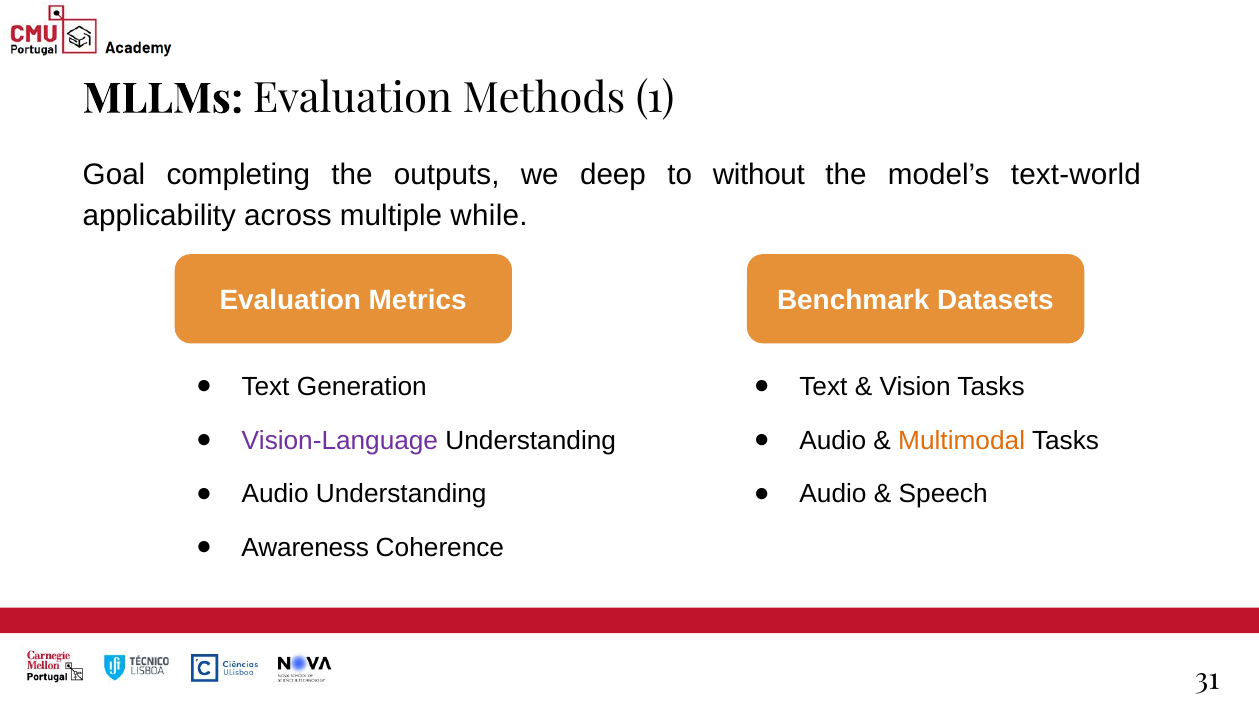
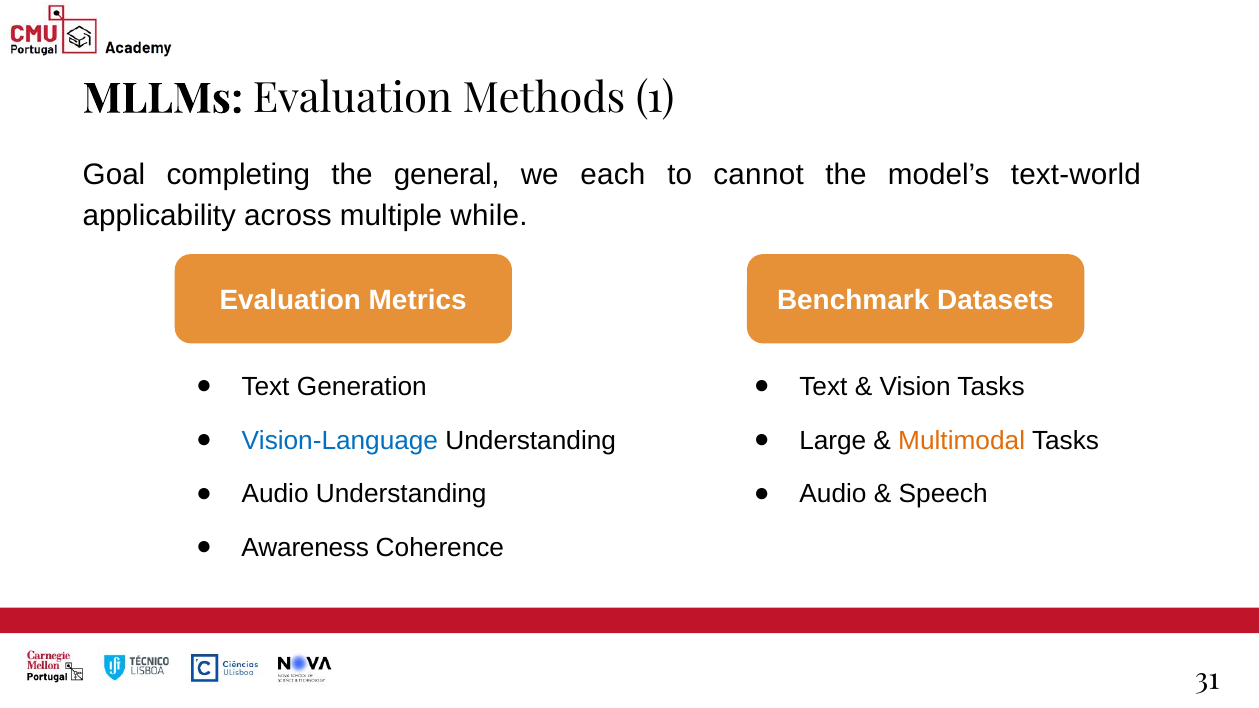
outputs: outputs -> general
deep: deep -> each
without: without -> cannot
Vision-Language colour: purple -> blue
Audio at (833, 441): Audio -> Large
